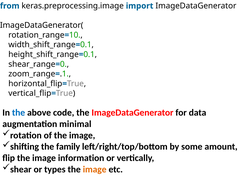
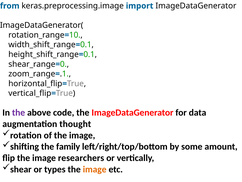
the at (19, 112) colour: blue -> purple
minimal: minimal -> thought
information: information -> researchers
